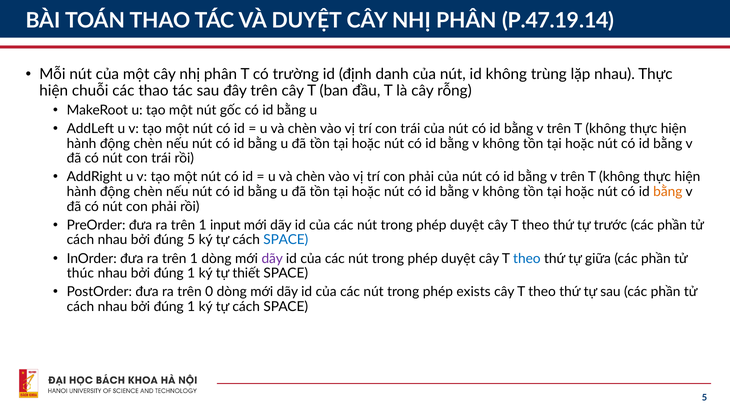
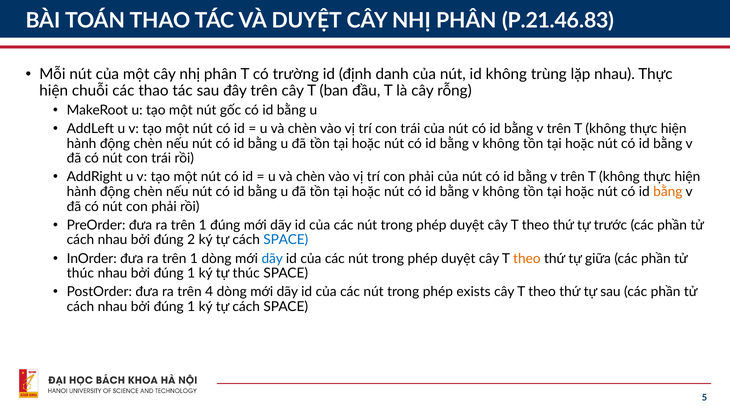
P.47.19.14: P.47.19.14 -> P.21.46.83
1 input: input -> đúng
đúng 5: 5 -> 2
dãy at (272, 258) colour: purple -> blue
theo at (527, 258) colour: blue -> orange
tự thiết: thiết -> thúc
0: 0 -> 4
